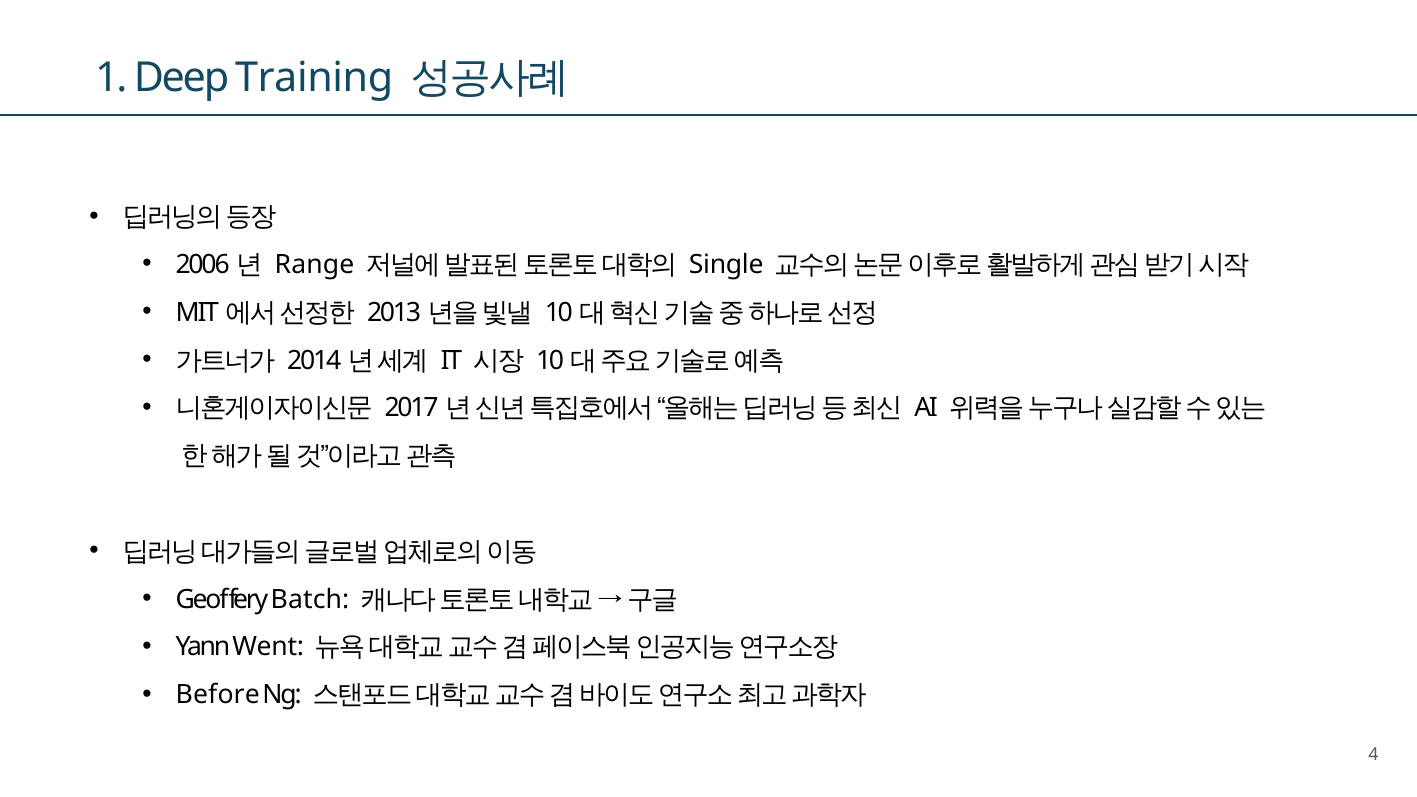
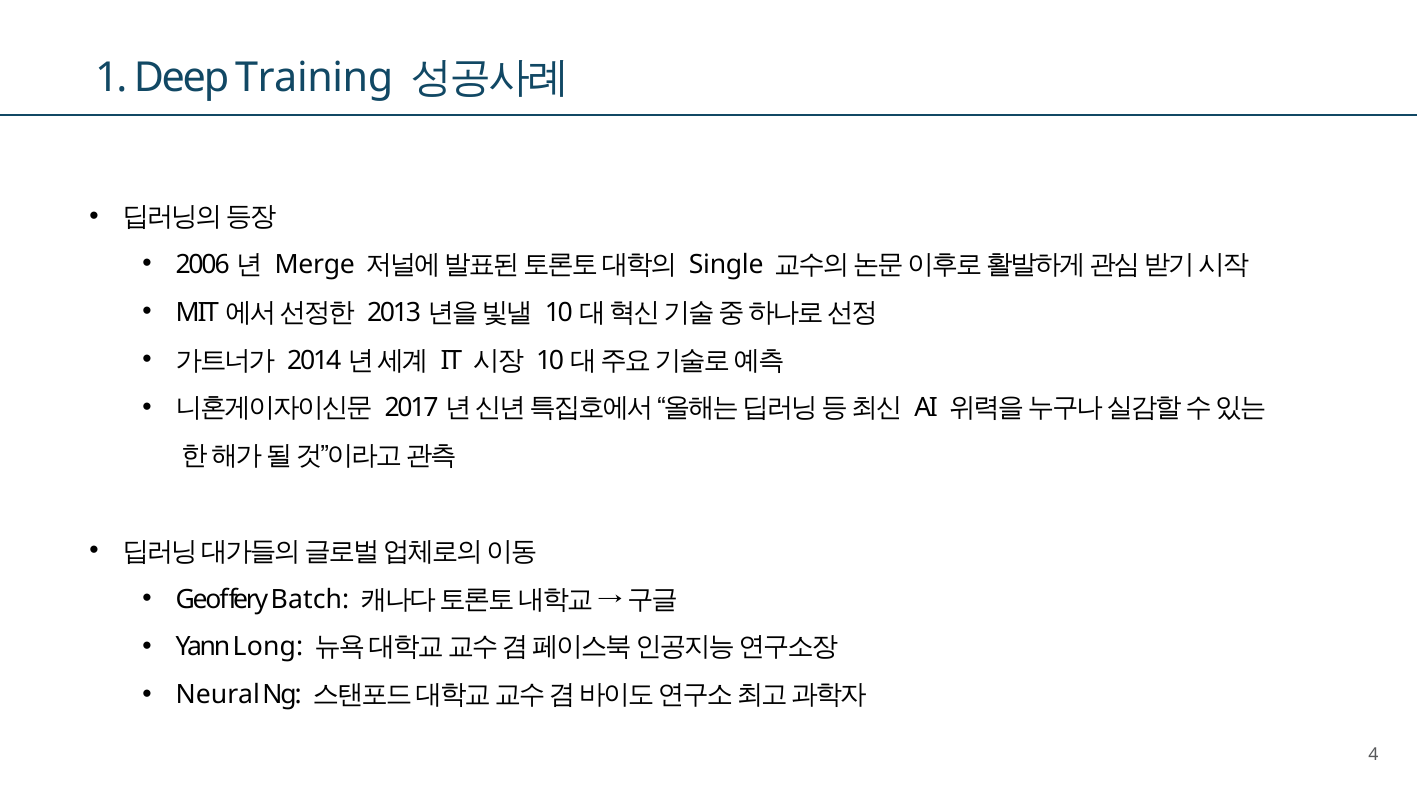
Range: Range -> Merge
Went: Went -> Long
Before: Before -> Neural
